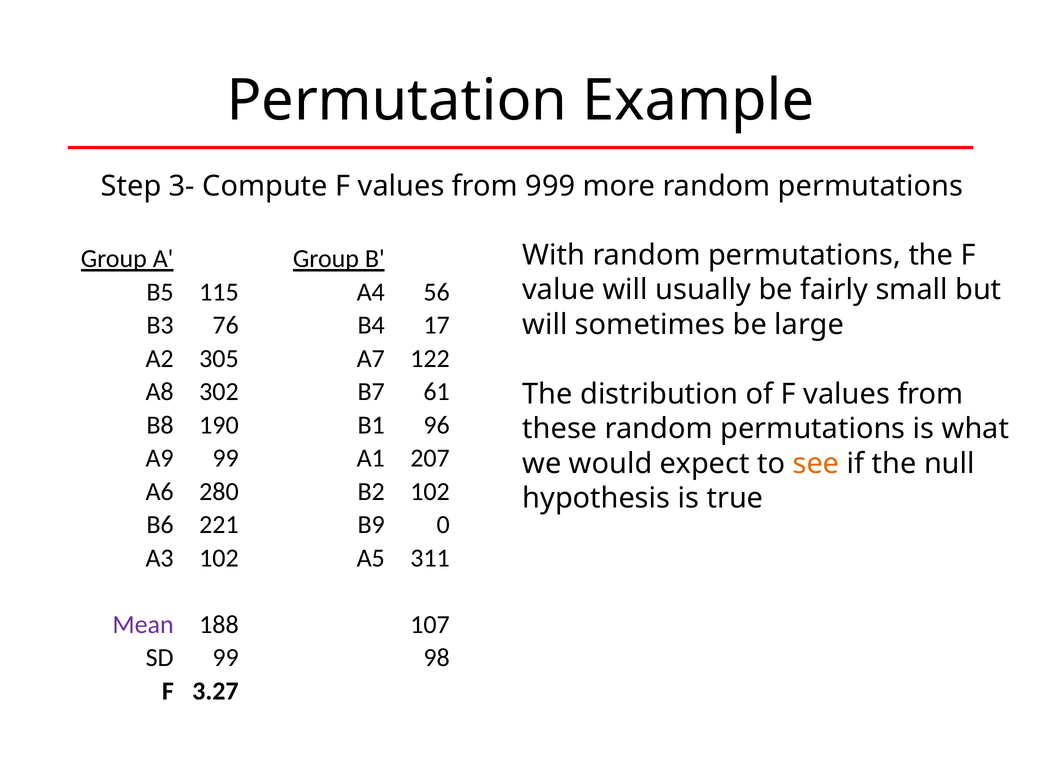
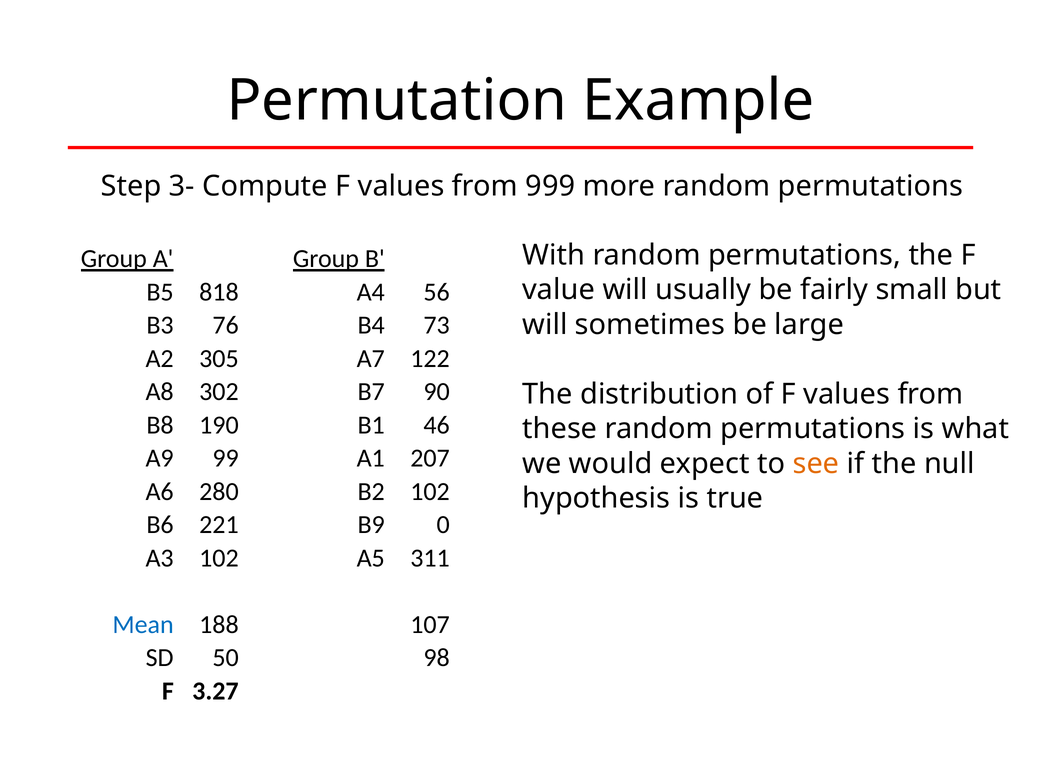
115: 115 -> 818
17: 17 -> 73
61: 61 -> 90
96: 96 -> 46
Mean colour: purple -> blue
SD 99: 99 -> 50
